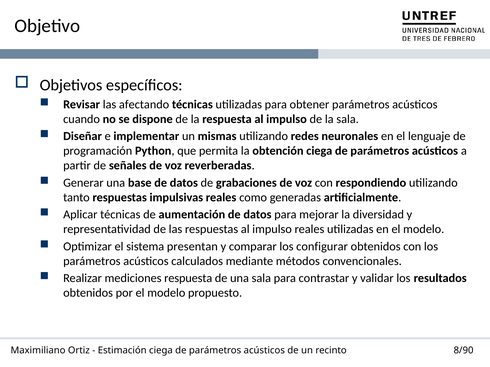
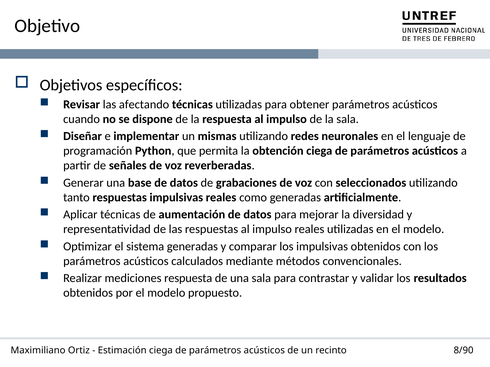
respondiendo: respondiendo -> seleccionados
sistema presentan: presentan -> generadas
los configurar: configurar -> impulsivas
